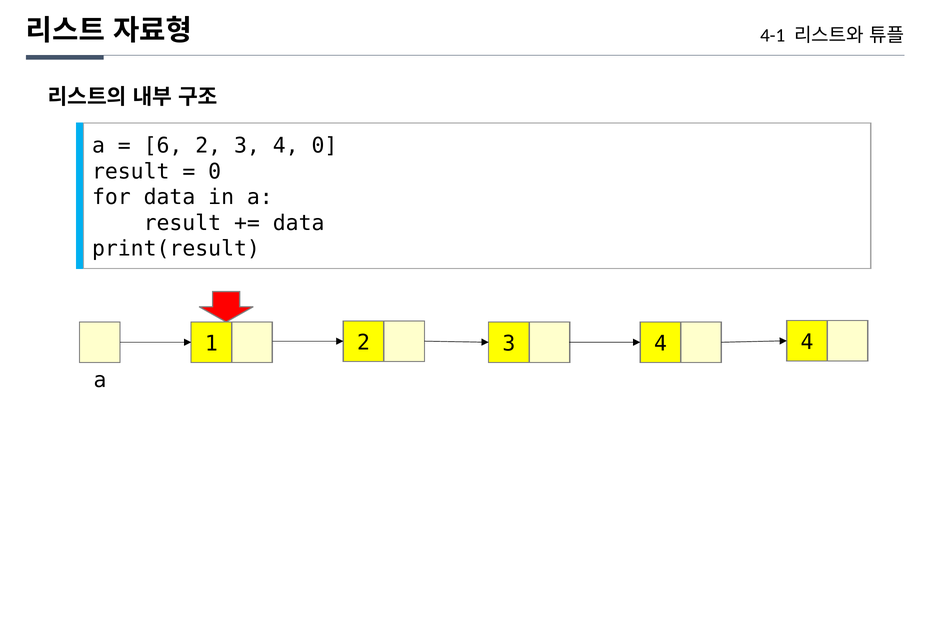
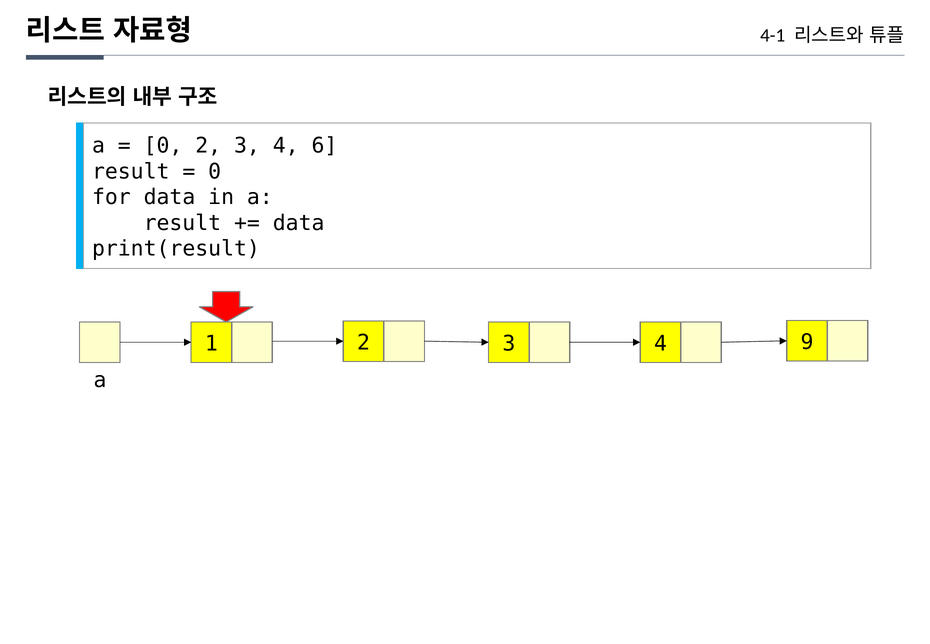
6 at (163, 146): 6 -> 0
4 0: 0 -> 6
4 4: 4 -> 9
